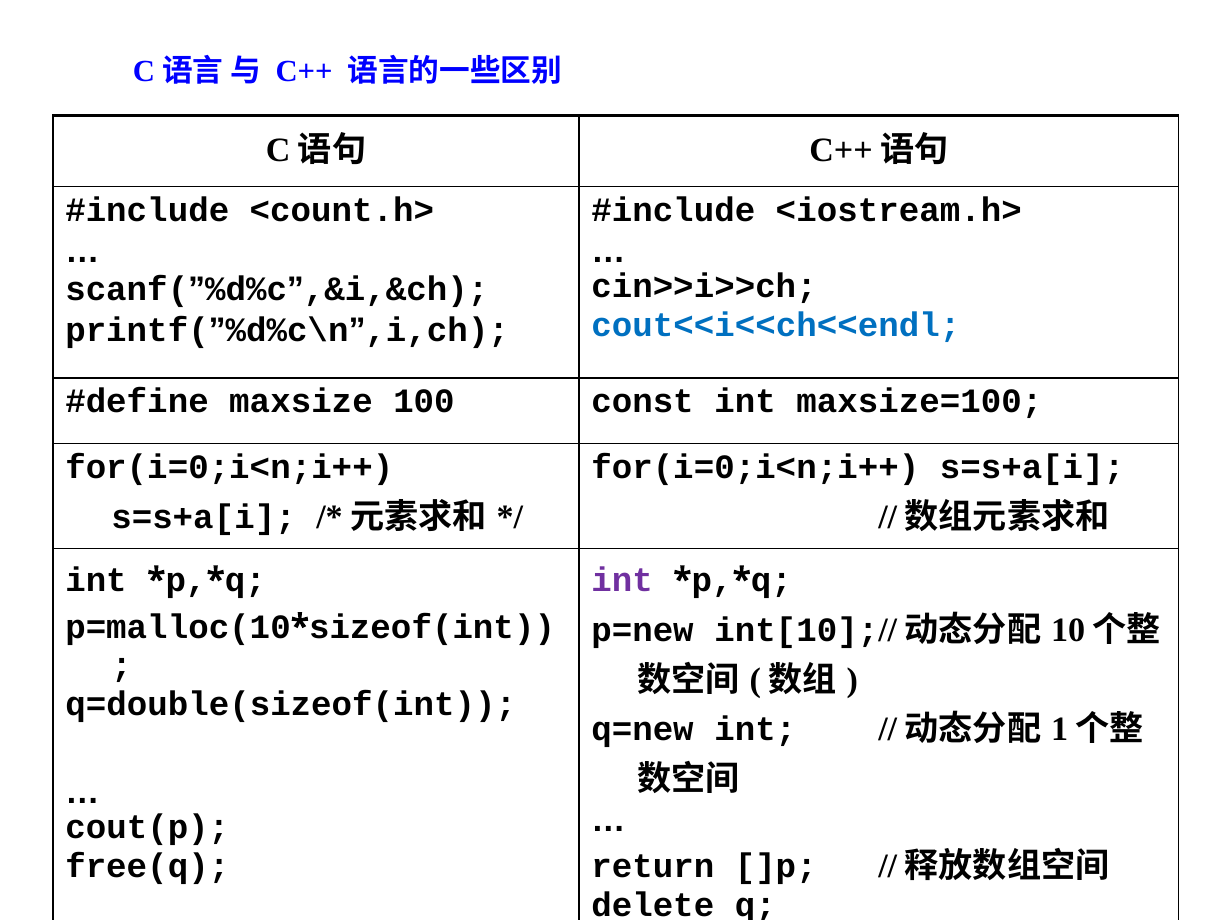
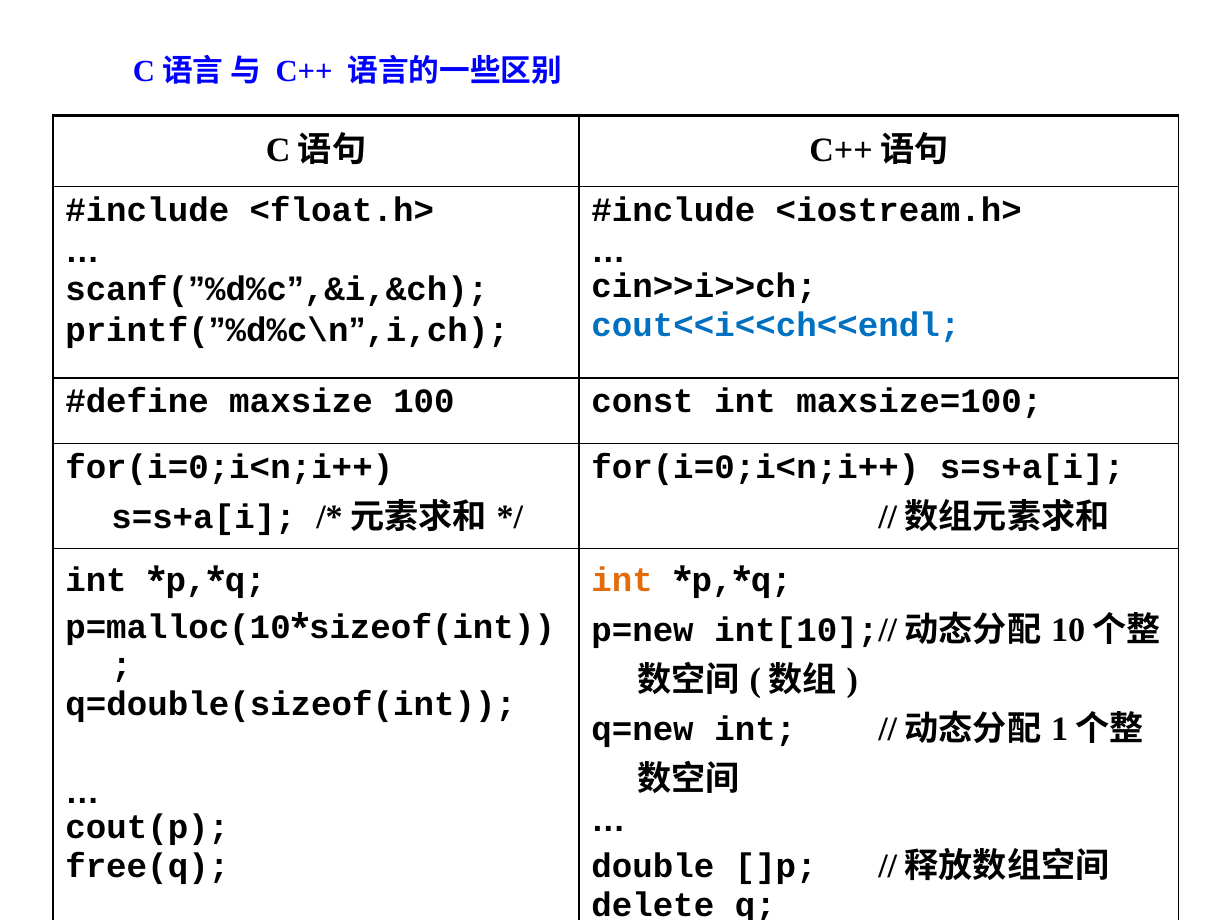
<count.h>: <count.h> -> <float.h>
int at (622, 580) colour: purple -> orange
return: return -> double
